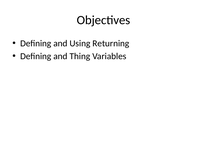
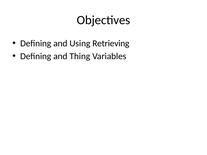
Returning: Returning -> Retrieving
